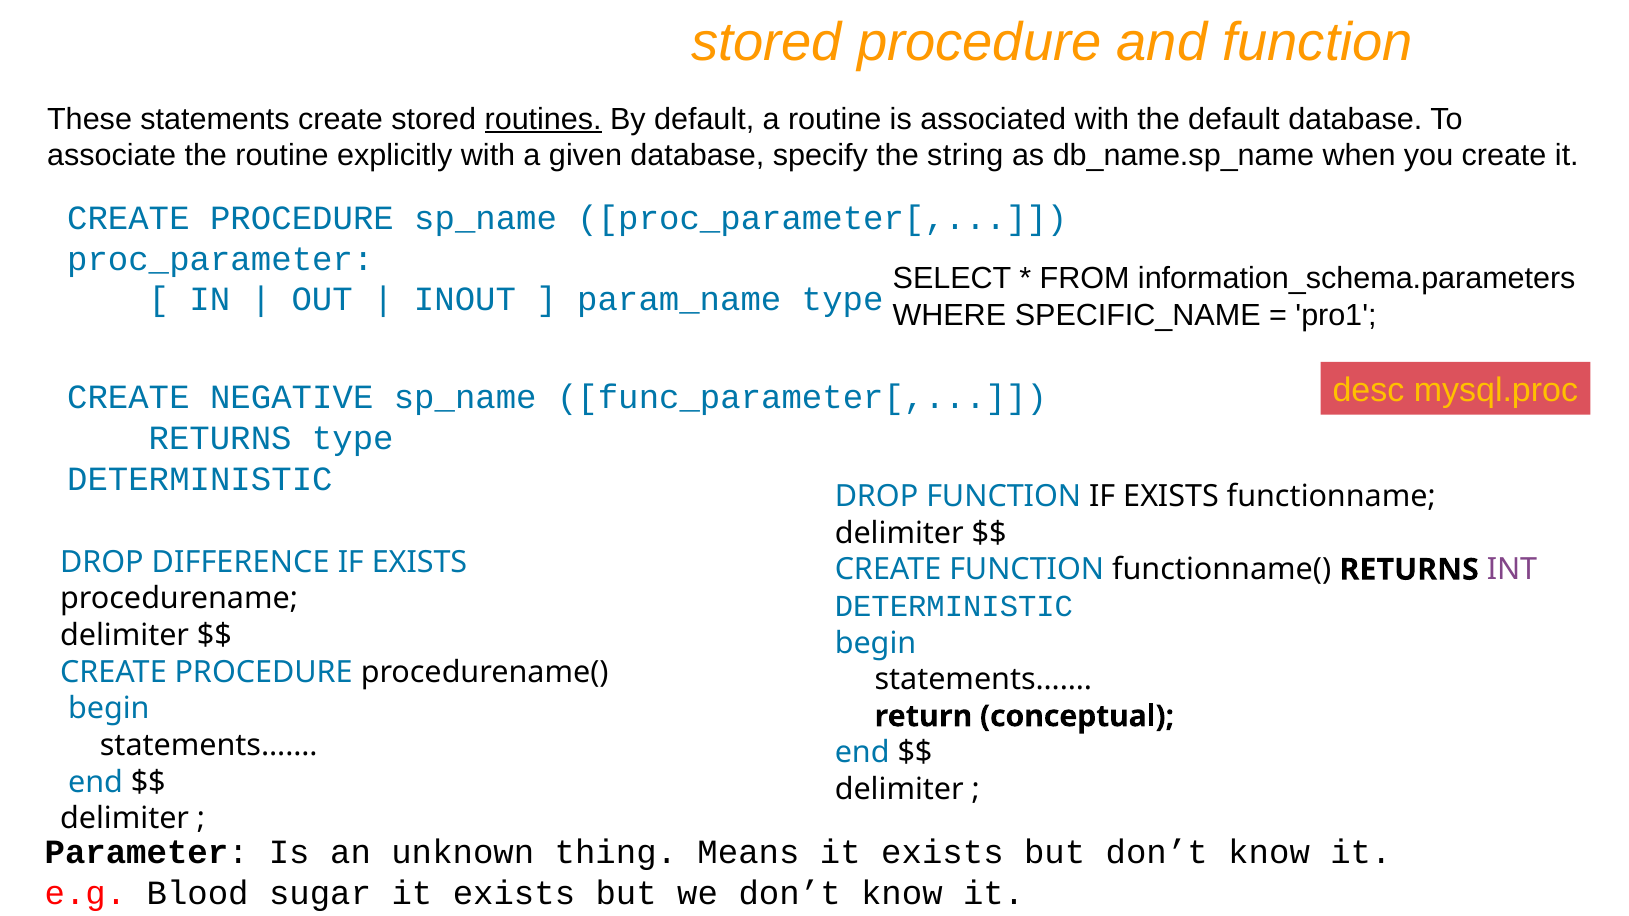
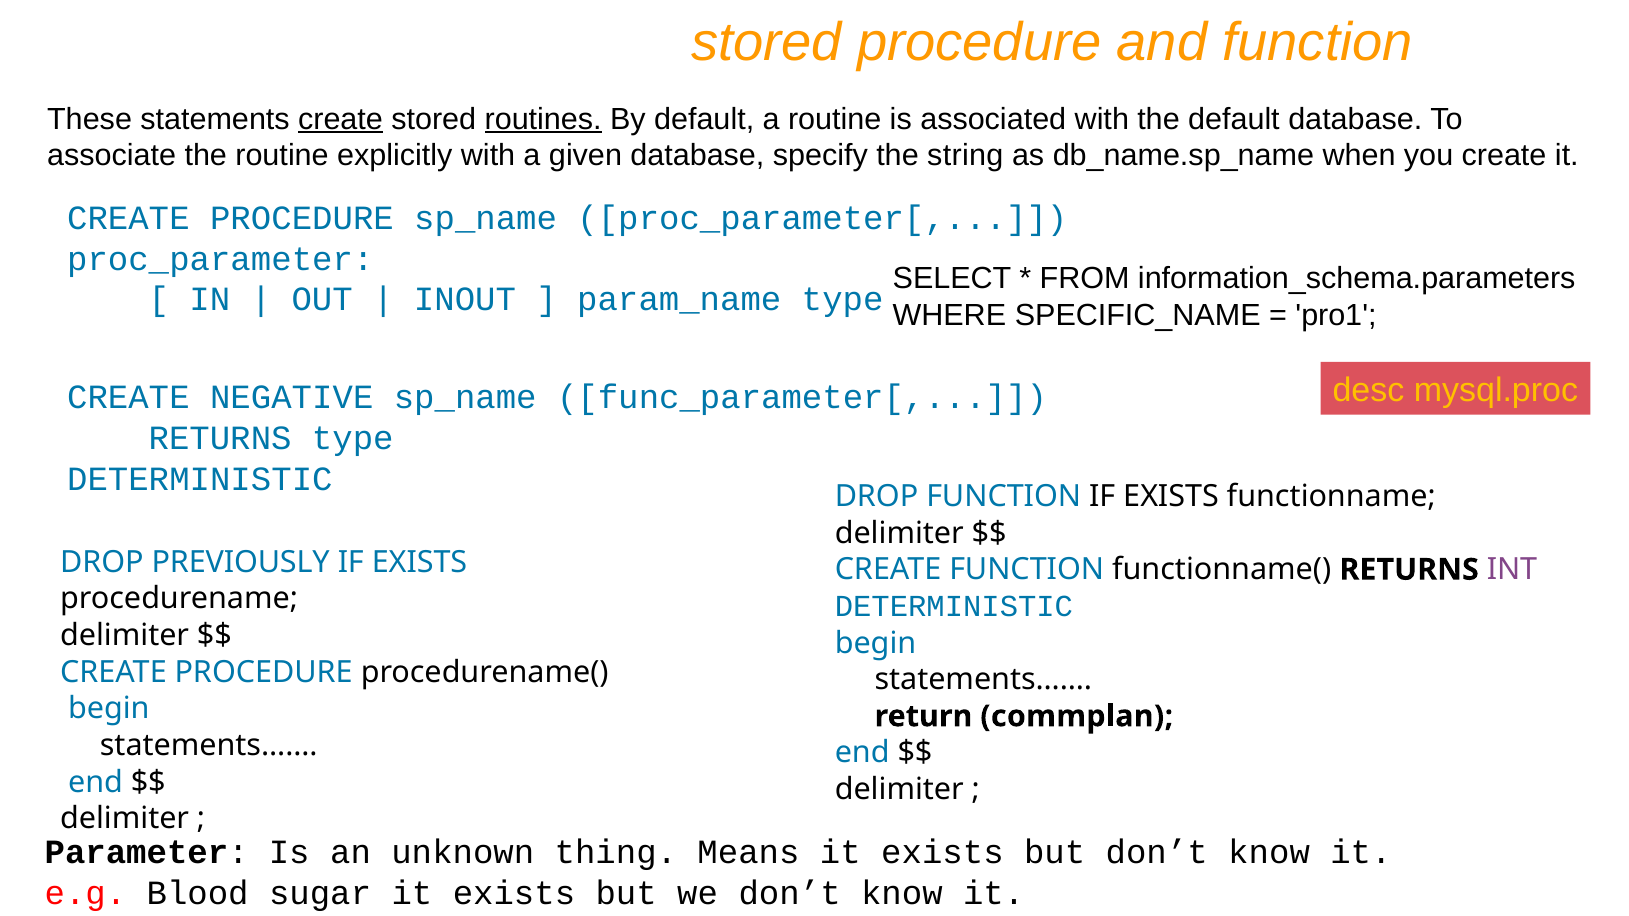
create at (340, 119) underline: none -> present
DIFFERENCE: DIFFERENCE -> PREVIOUSLY
conceptual: conceptual -> commplan
